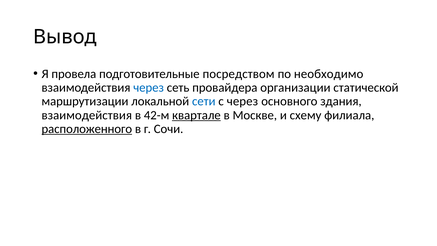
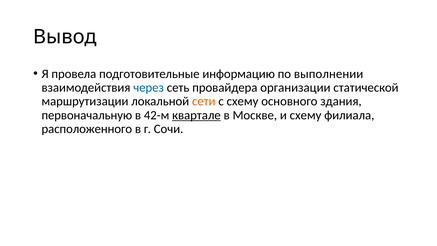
посредством: посредством -> информацию
необходимо: необходимо -> выполнении
сети colour: blue -> orange
с через: через -> схему
взаимодействия at (87, 115): взаимодействия -> первоначальную
расположенного underline: present -> none
